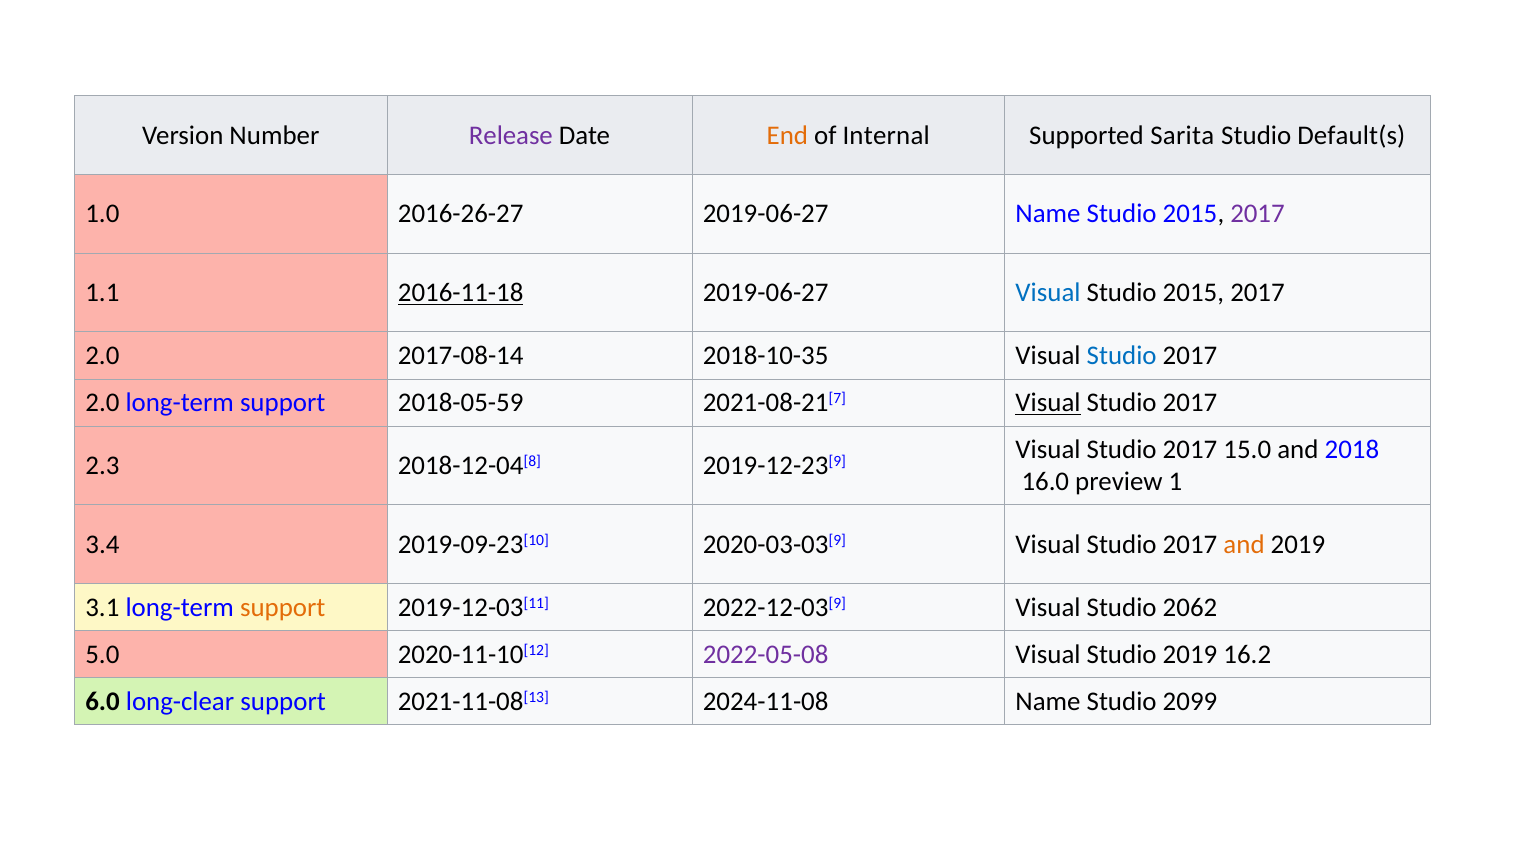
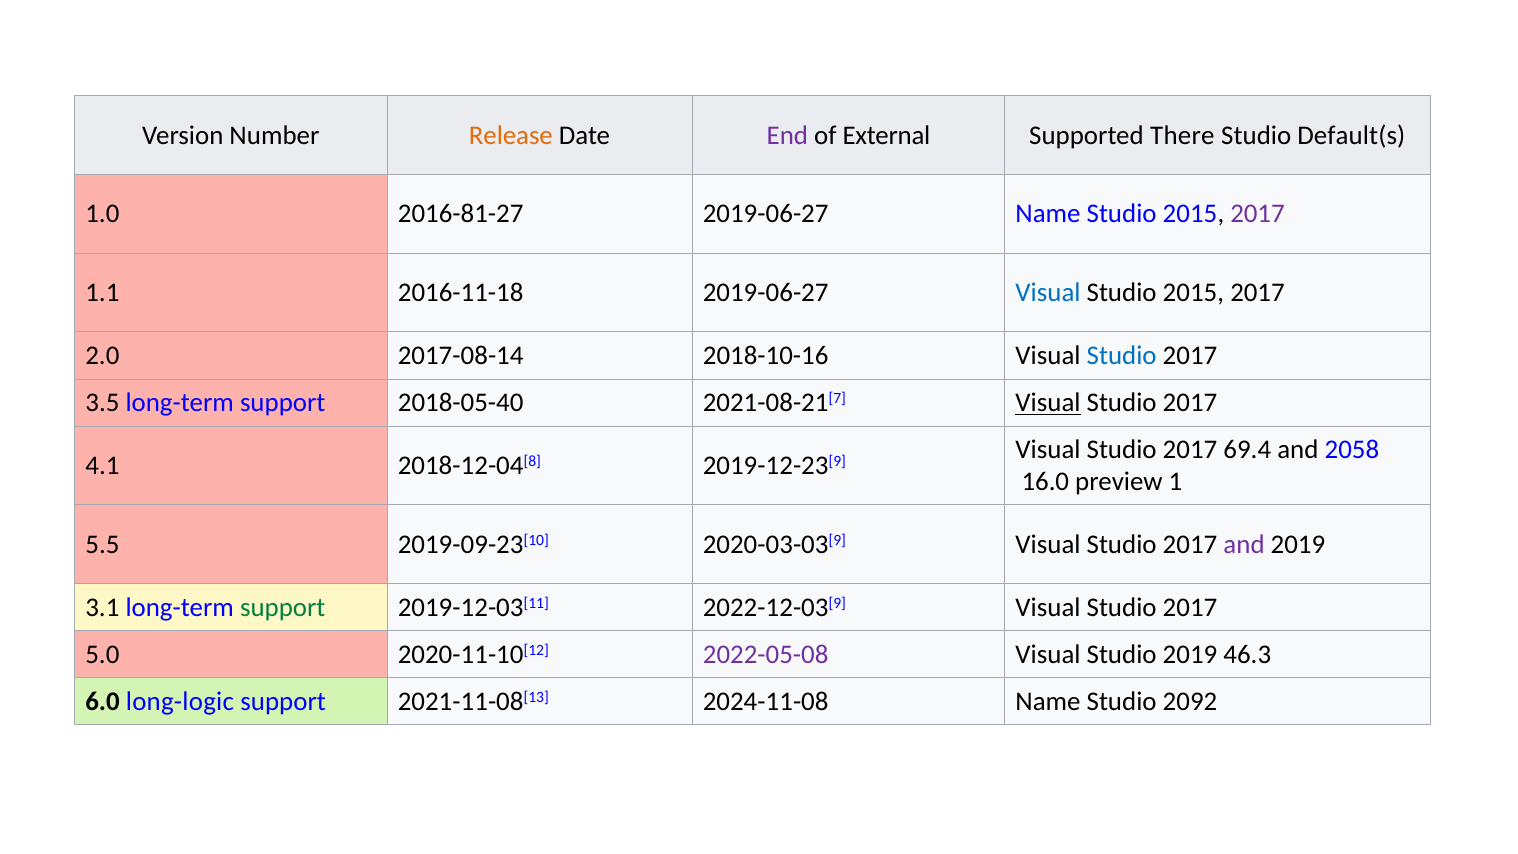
Release colour: purple -> orange
End colour: orange -> purple
Internal: Internal -> External
Sarita: Sarita -> There
2016-26-27: 2016-26-27 -> 2016-81-27
2016-11-18 underline: present -> none
2018-10-35: 2018-10-35 -> 2018-10-16
2.0 at (102, 403): 2.0 -> 3.5
2018-05-59: 2018-05-59 -> 2018-05-40
15.0: 15.0 -> 69.4
2018: 2018 -> 2058
2.3: 2.3 -> 4.1
3.4: 3.4 -> 5.5
and at (1244, 544) colour: orange -> purple
support at (283, 607) colour: orange -> green
2022-12-03[9 Visual Studio 2062: 2062 -> 2017
16.2: 16.2 -> 46.3
long-clear: long-clear -> long-logic
2099: 2099 -> 2092
